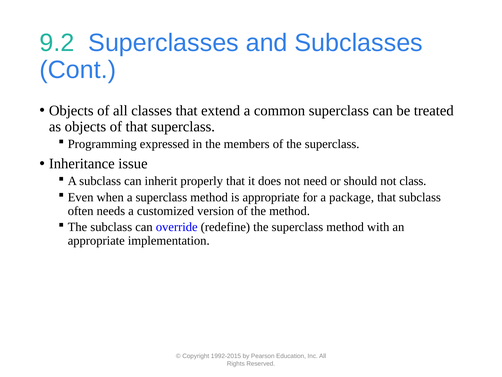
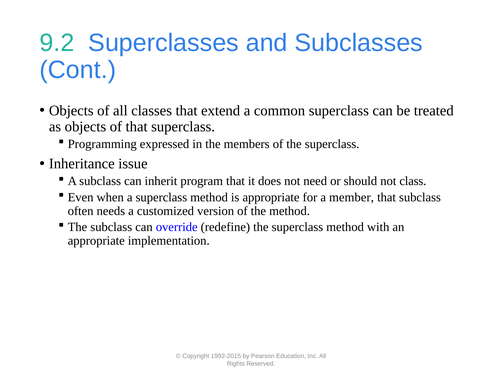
properly: properly -> program
package: package -> member
